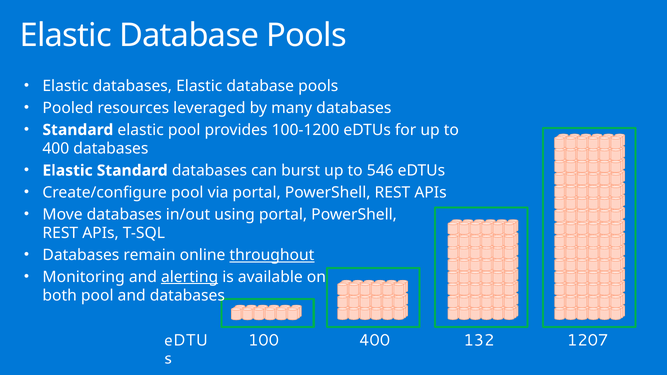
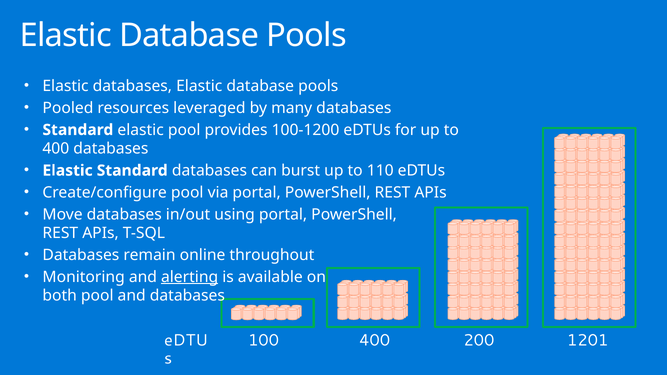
546: 546 -> 110
throughout underline: present -> none
132: 132 -> 200
1207: 1207 -> 1201
